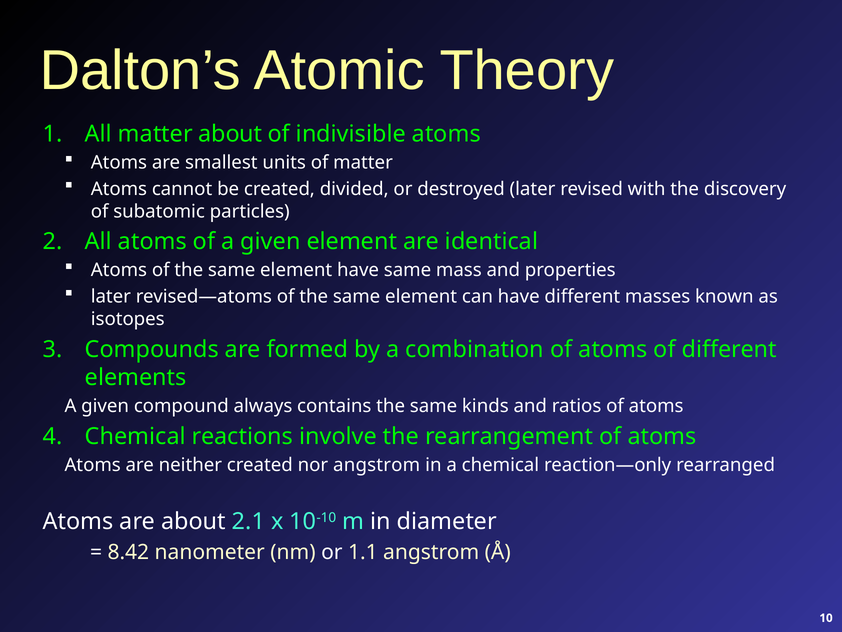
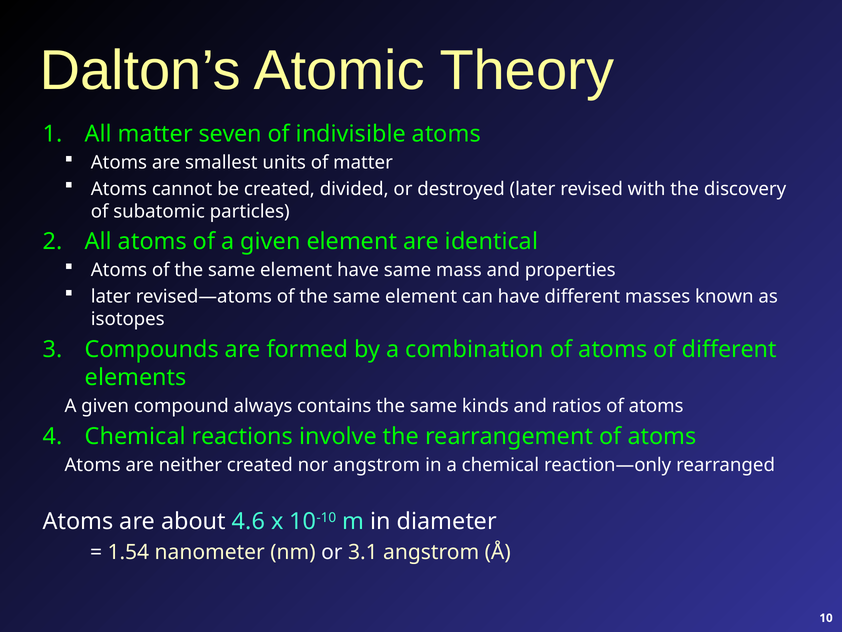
matter about: about -> seven
2.1: 2.1 -> 4.6
8.42: 8.42 -> 1.54
1.1: 1.1 -> 3.1
